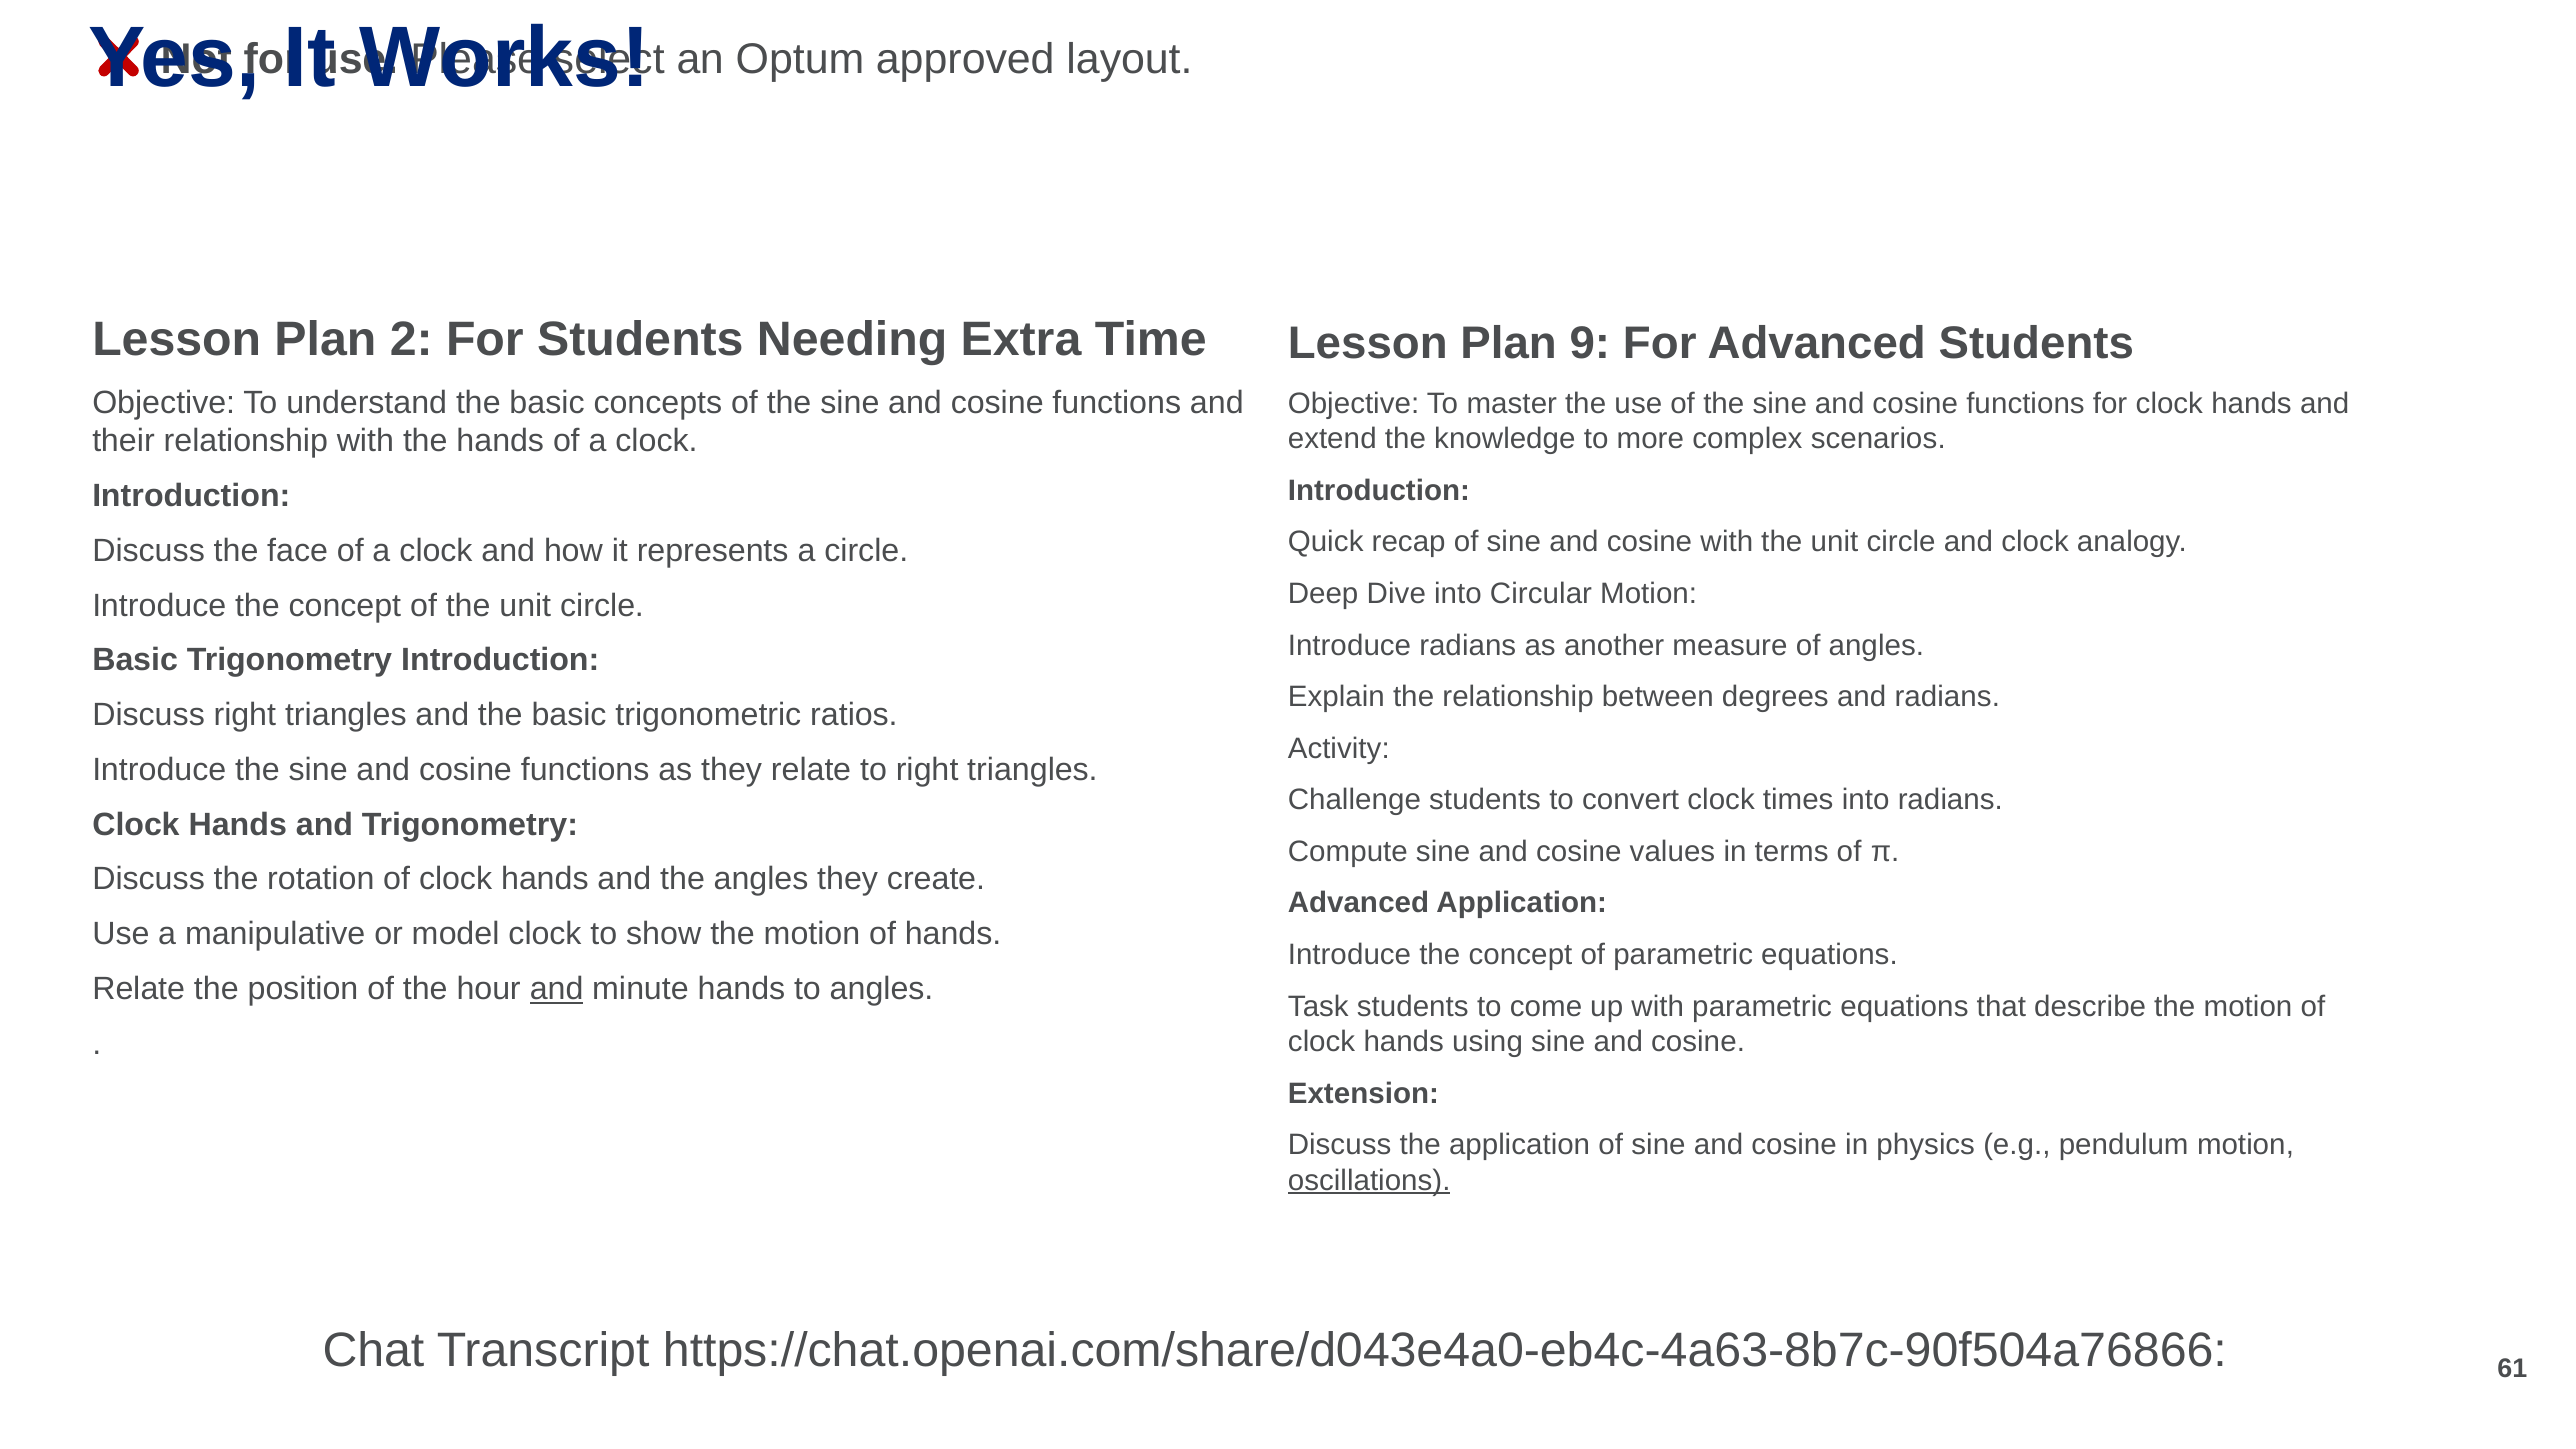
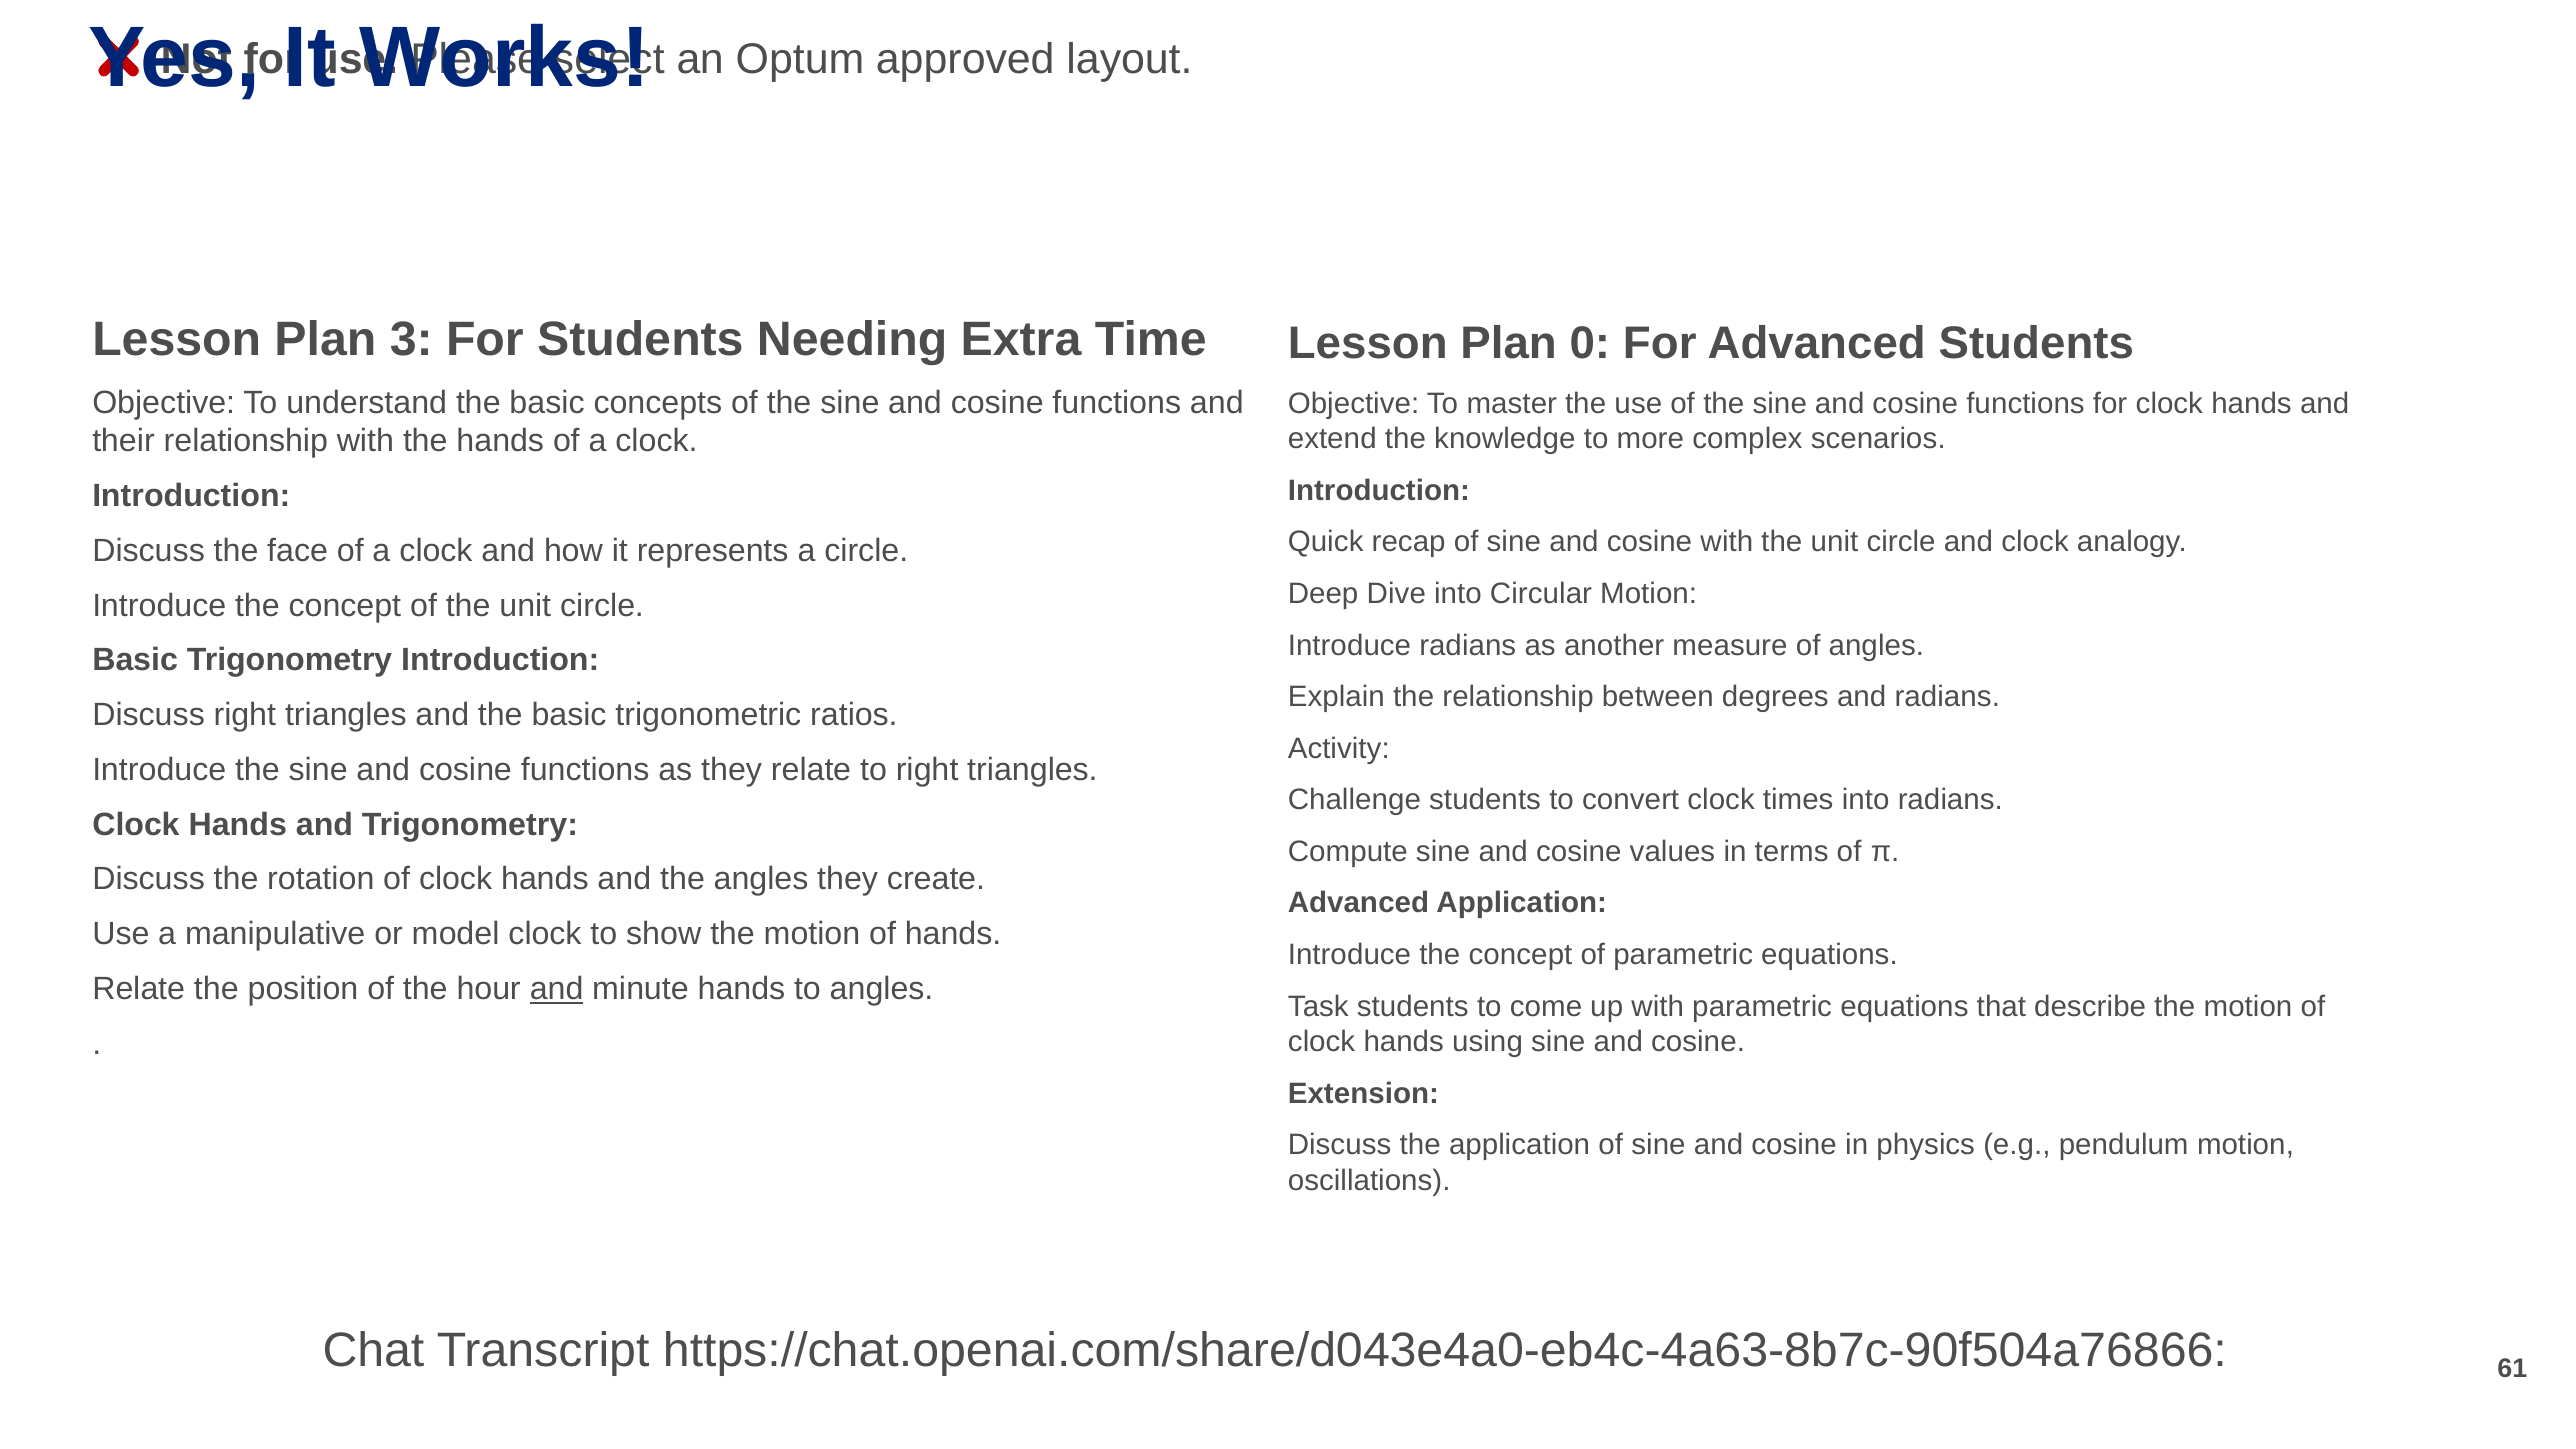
2: 2 -> 3
9: 9 -> 0
oscillations underline: present -> none
